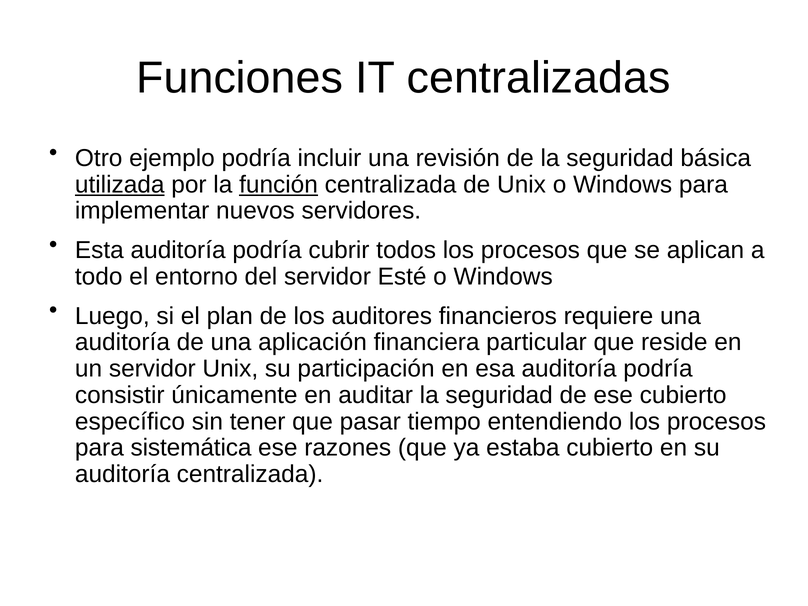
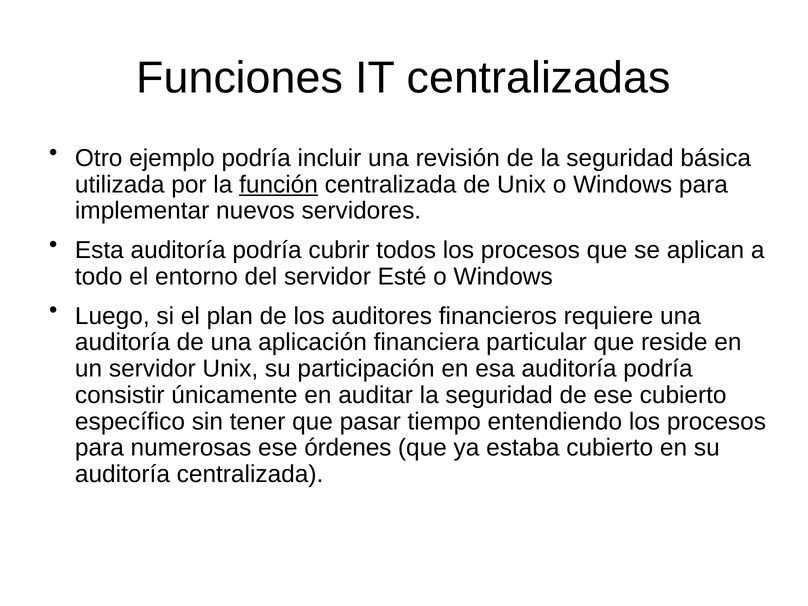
utilizada underline: present -> none
sistemática: sistemática -> numerosas
razones: razones -> órdenes
